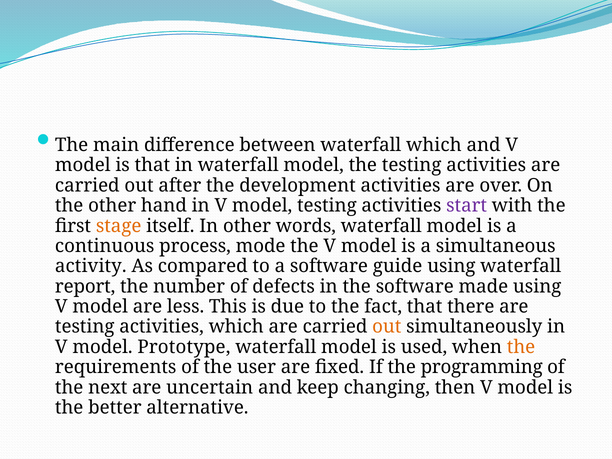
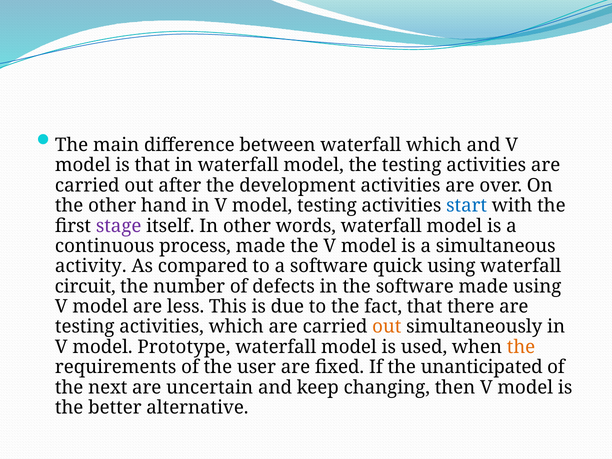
start colour: purple -> blue
stage colour: orange -> purple
process mode: mode -> made
guide: guide -> quick
report: report -> circuit
programming: programming -> unanticipated
